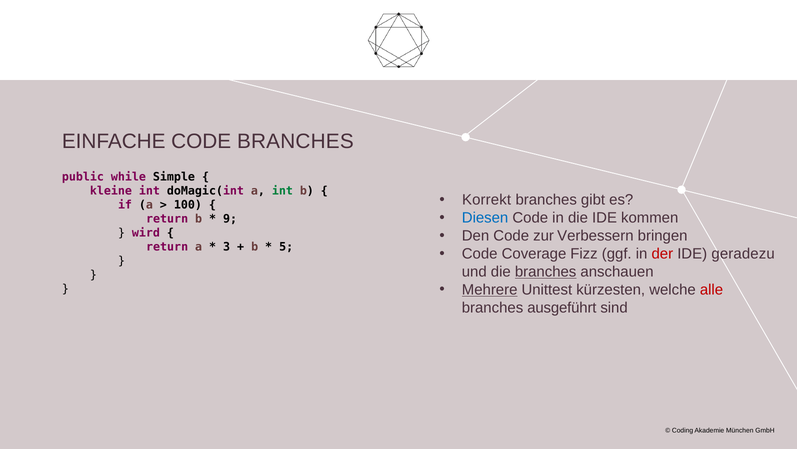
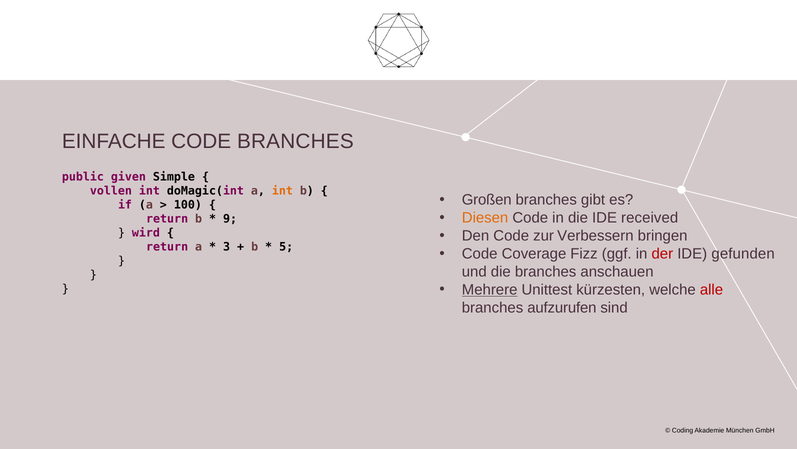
while: while -> given
kleine: kleine -> vollen
int at (282, 191) colour: green -> orange
Korrekt: Korrekt -> Großen
Diesen colour: blue -> orange
kommen: kommen -> received
geradezu: geradezu -> gefunden
branches at (546, 271) underline: present -> none
ausgeführt: ausgeführt -> aufzurufen
